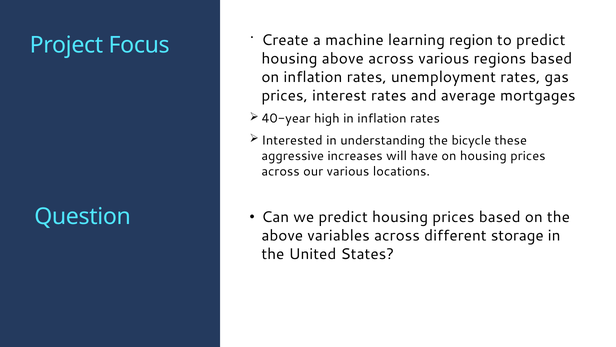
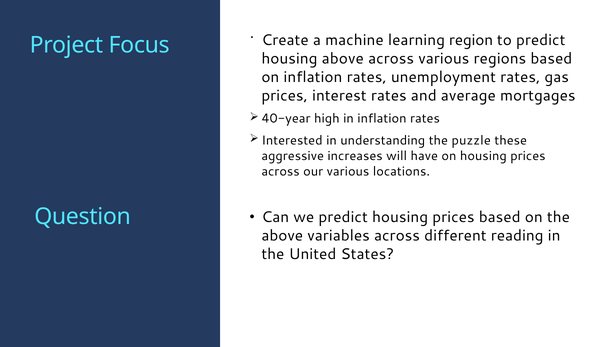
bicycle: bicycle -> puzzle
storage: storage -> reading
